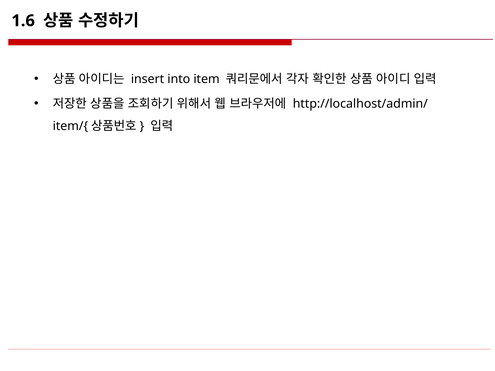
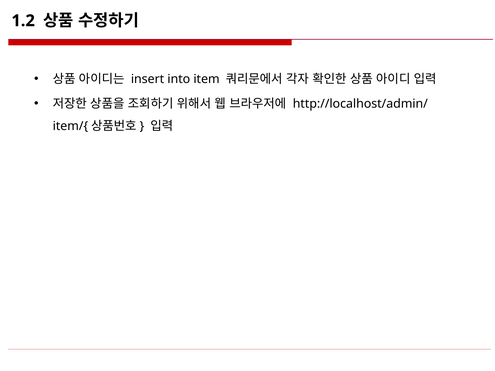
1.6: 1.6 -> 1.2
